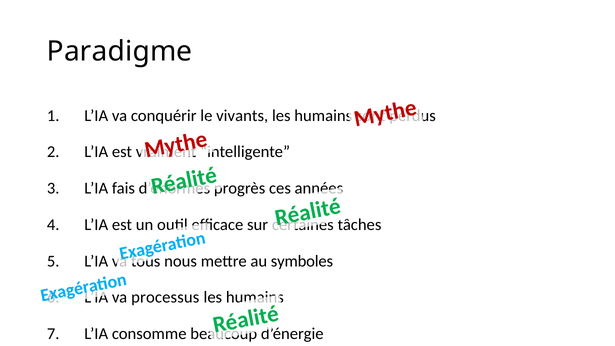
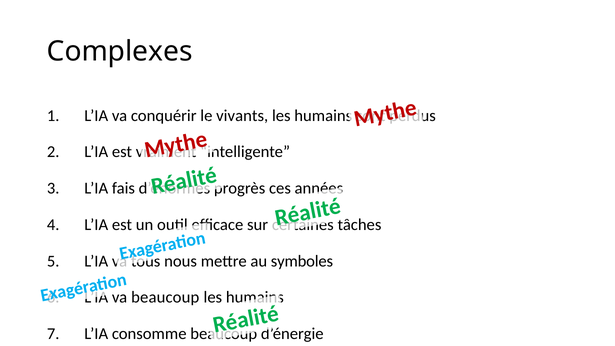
Paradigme: Paradigme -> Complexes
processus at (165, 297): processus -> beaucoup
